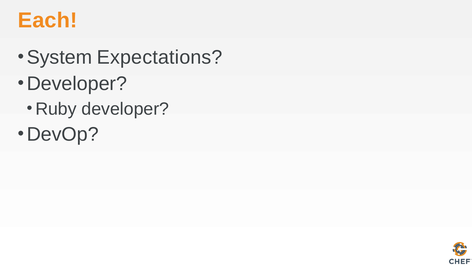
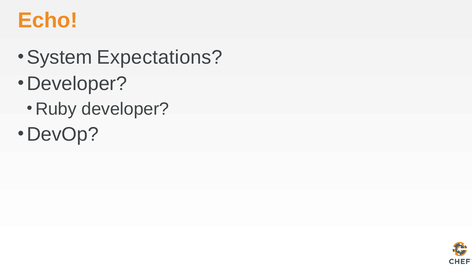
Each: Each -> Echo
